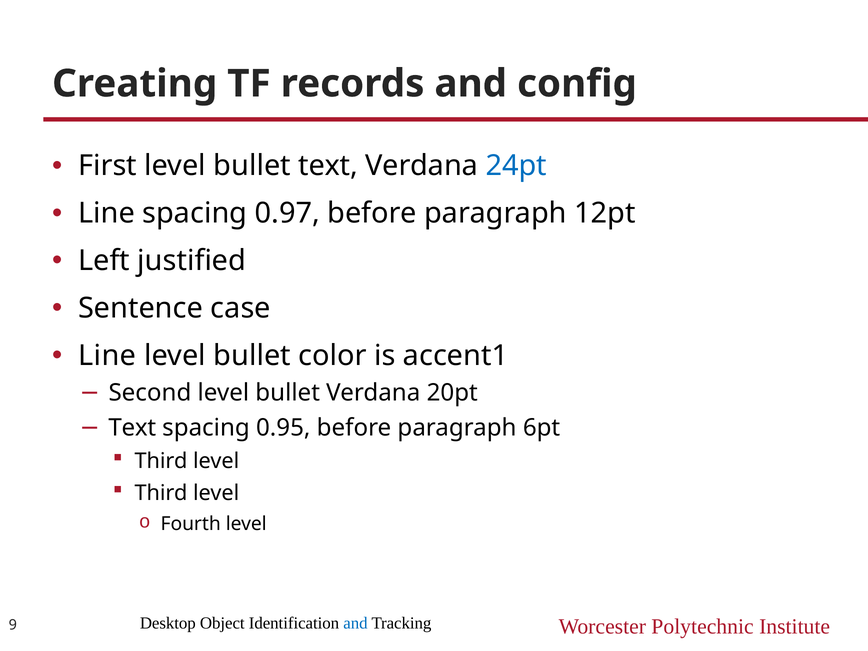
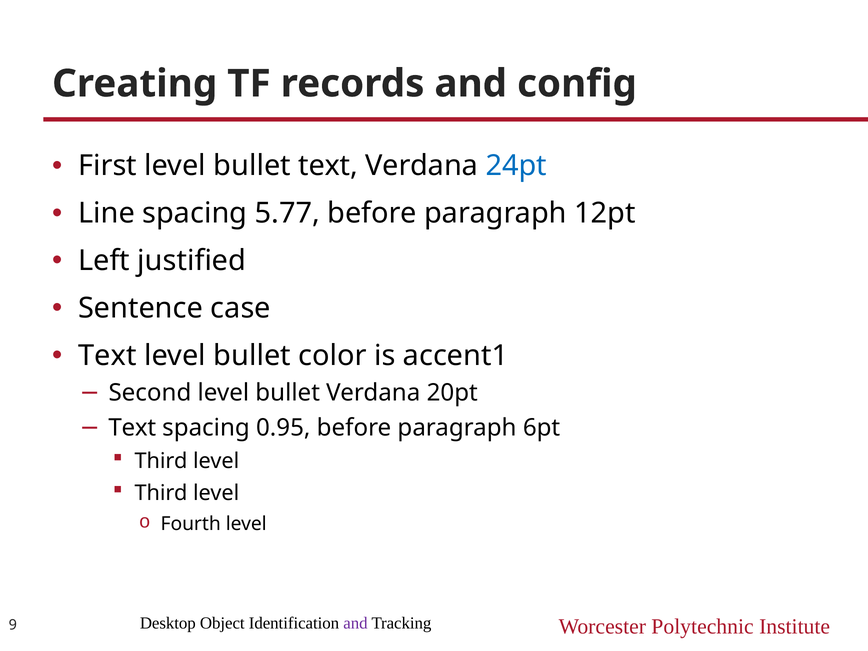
0.97: 0.97 -> 5.77
Line at (107, 356): Line -> Text
and at (355, 623) colour: blue -> purple
